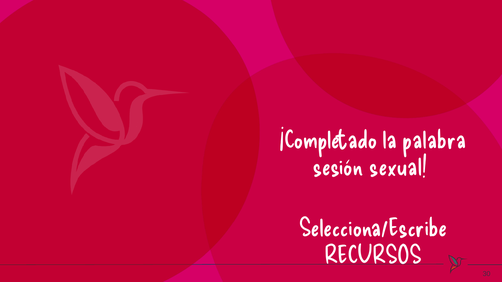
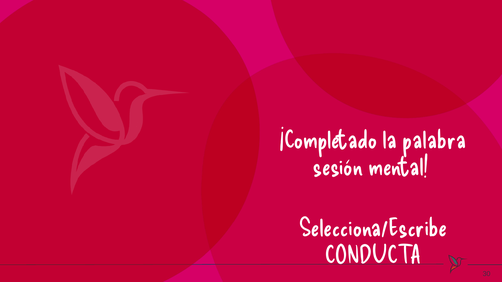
sexual: sexual -> mental
RECURSOS: RECURSOS -> CONDUCTA
